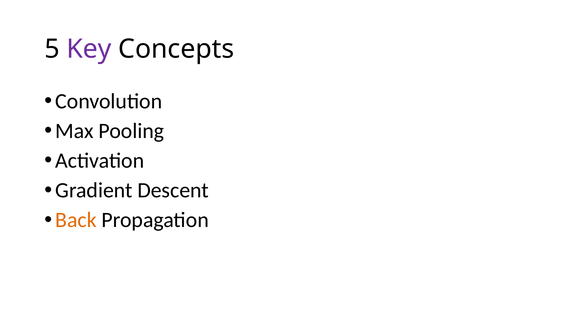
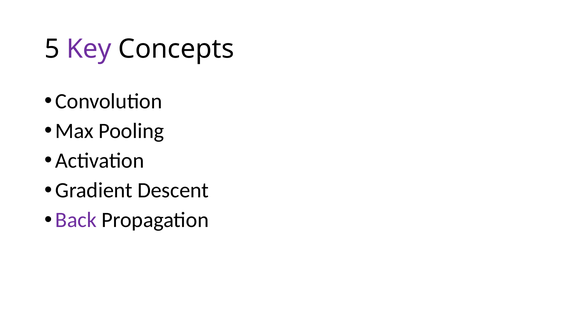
Back colour: orange -> purple
